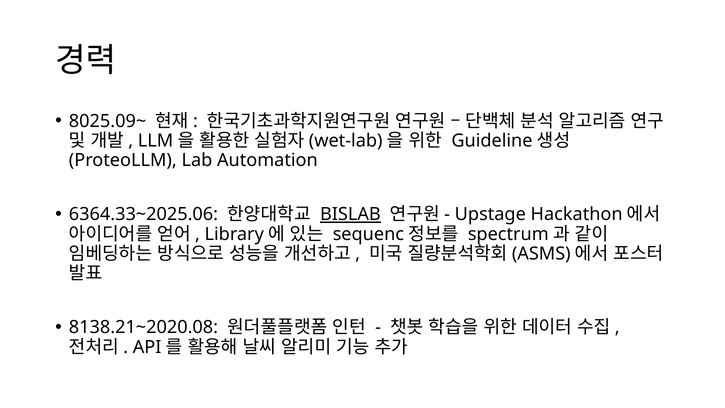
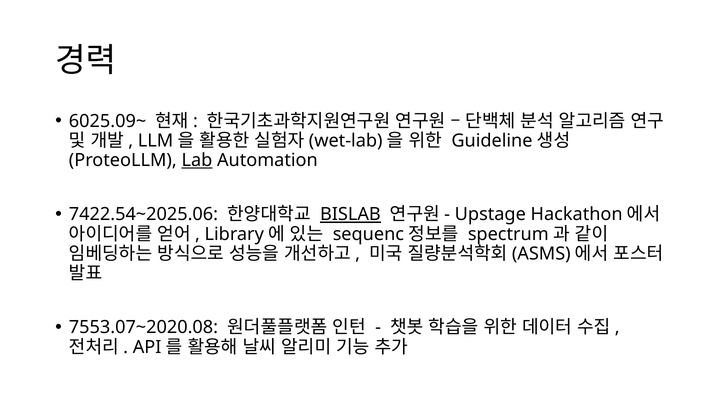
8025.09~: 8025.09~ -> 6025.09~
Lab underline: none -> present
6364.33~2025.06: 6364.33~2025.06 -> 7422.54~2025.06
8138.21~2020.08: 8138.21~2020.08 -> 7553.07~2020.08
